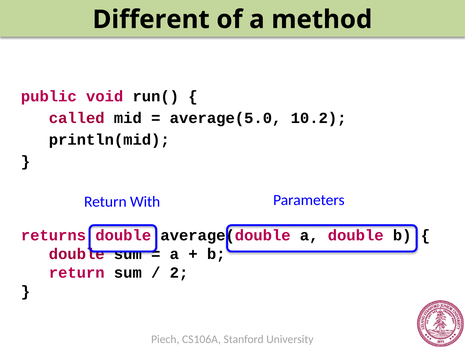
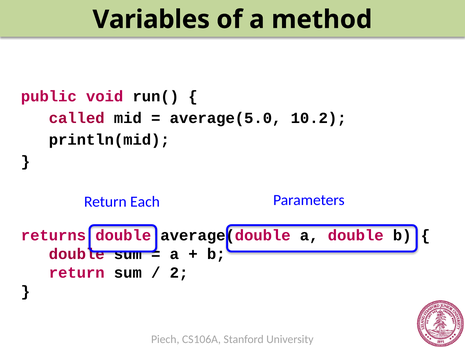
Different: Different -> Variables
With: With -> Each
